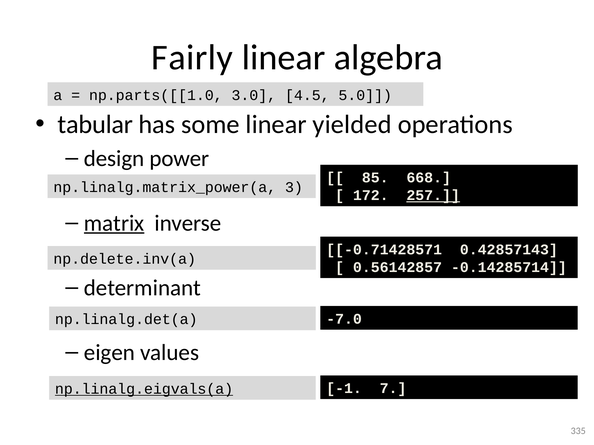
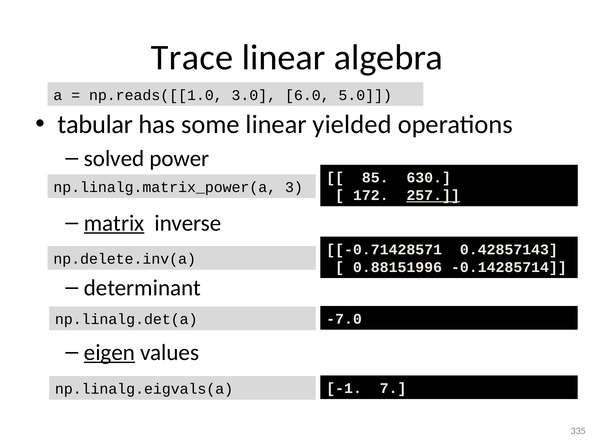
Fairly: Fairly -> Trace
np.parts([[1.0: np.parts([[1.0 -> np.reads([[1.0
4.5: 4.5 -> 6.0
design: design -> solved
668: 668 -> 630
0.56142857: 0.56142857 -> 0.88151996
eigen underline: none -> present
np.linalg.eigvals(a underline: present -> none
